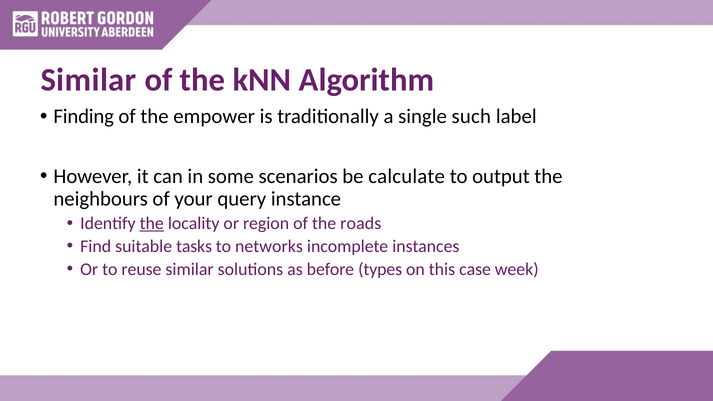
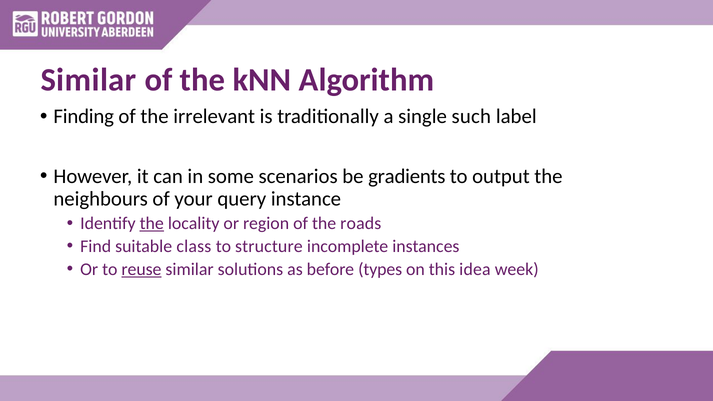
empower: empower -> irrelevant
calculate: calculate -> gradients
tasks: tasks -> class
networks: networks -> structure
reuse underline: none -> present
case: case -> idea
